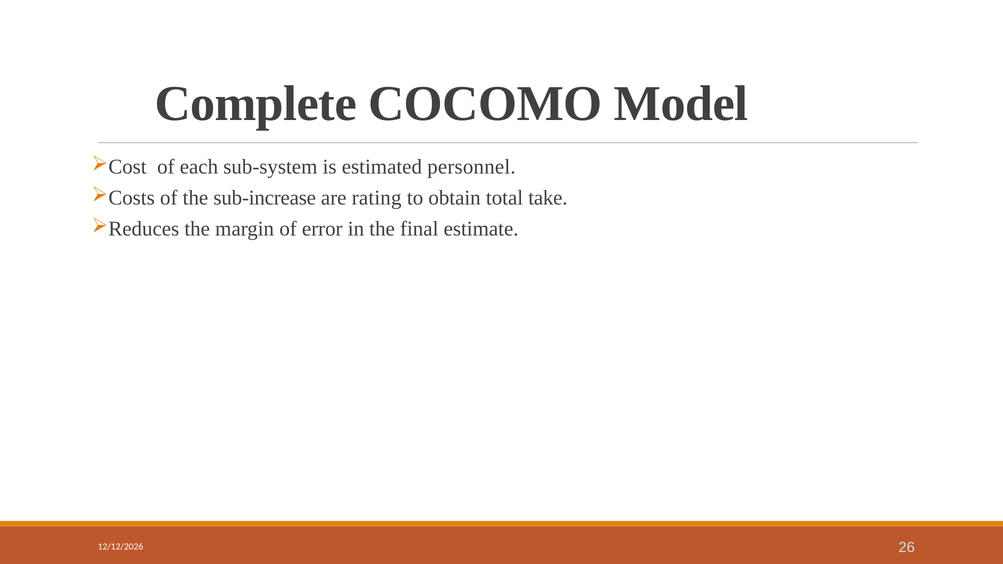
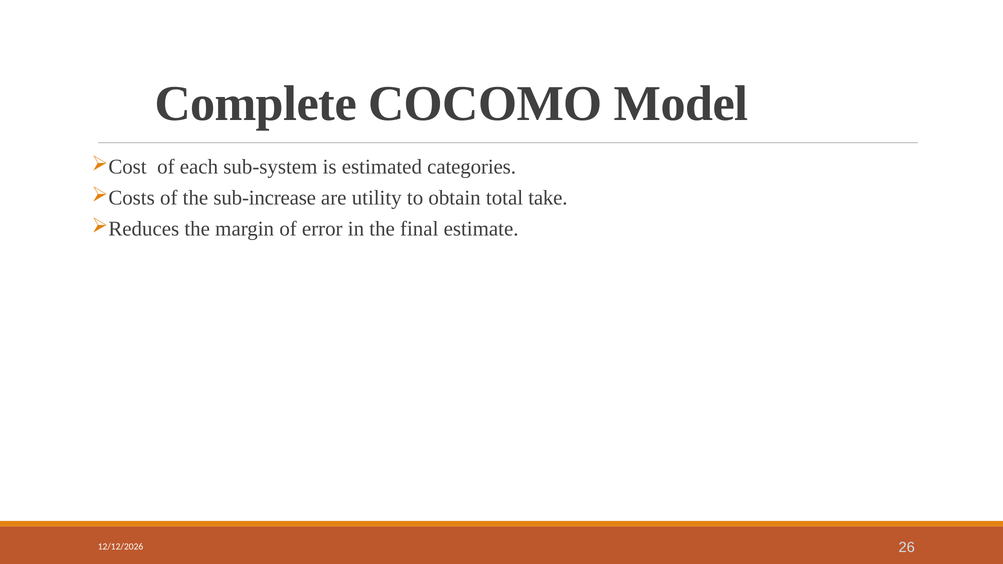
personnel: personnel -> categories
rating: rating -> utility
